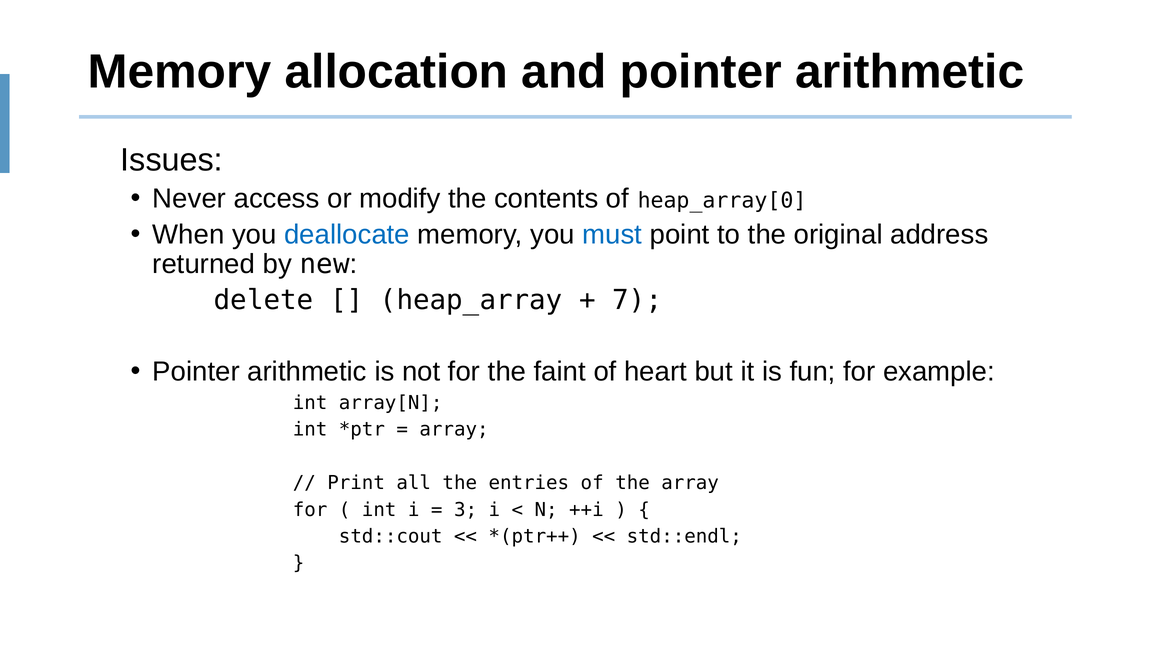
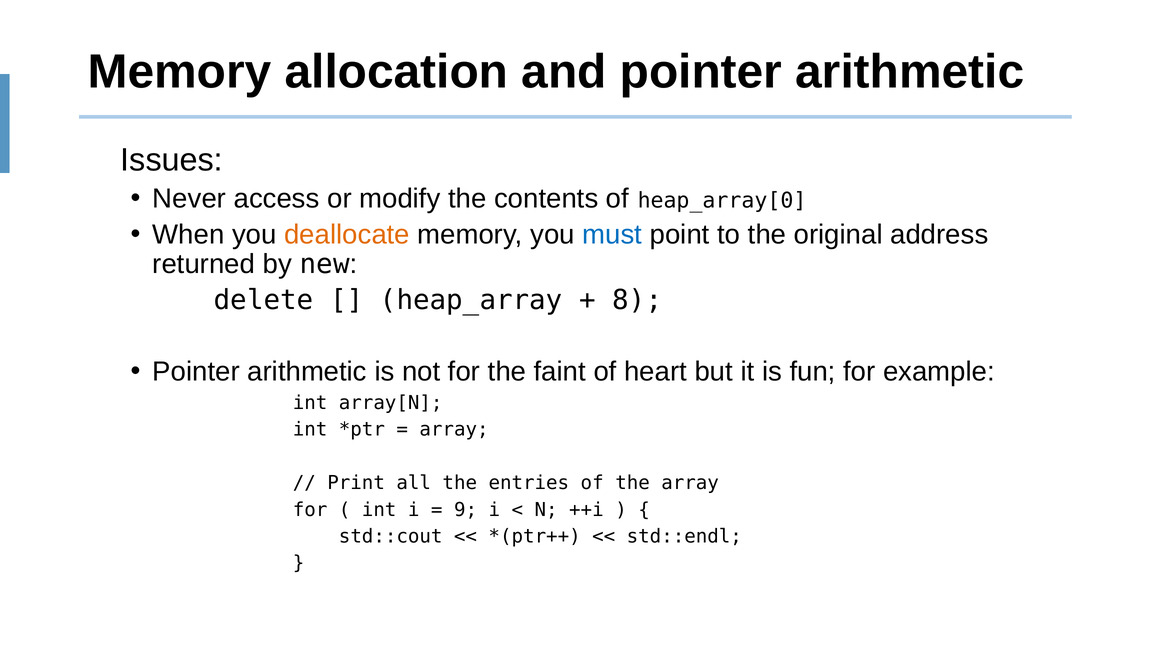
deallocate colour: blue -> orange
7: 7 -> 8
3: 3 -> 9
